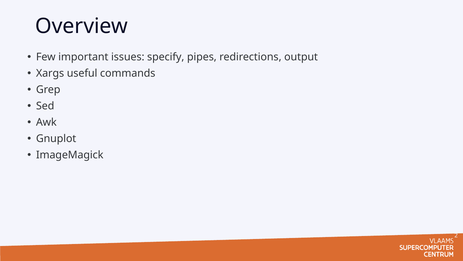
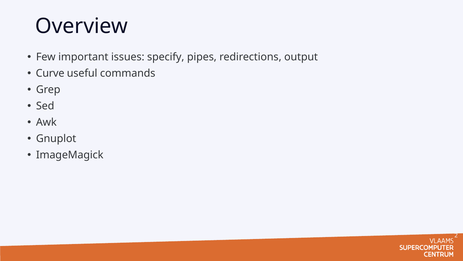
Xargs: Xargs -> Curve
